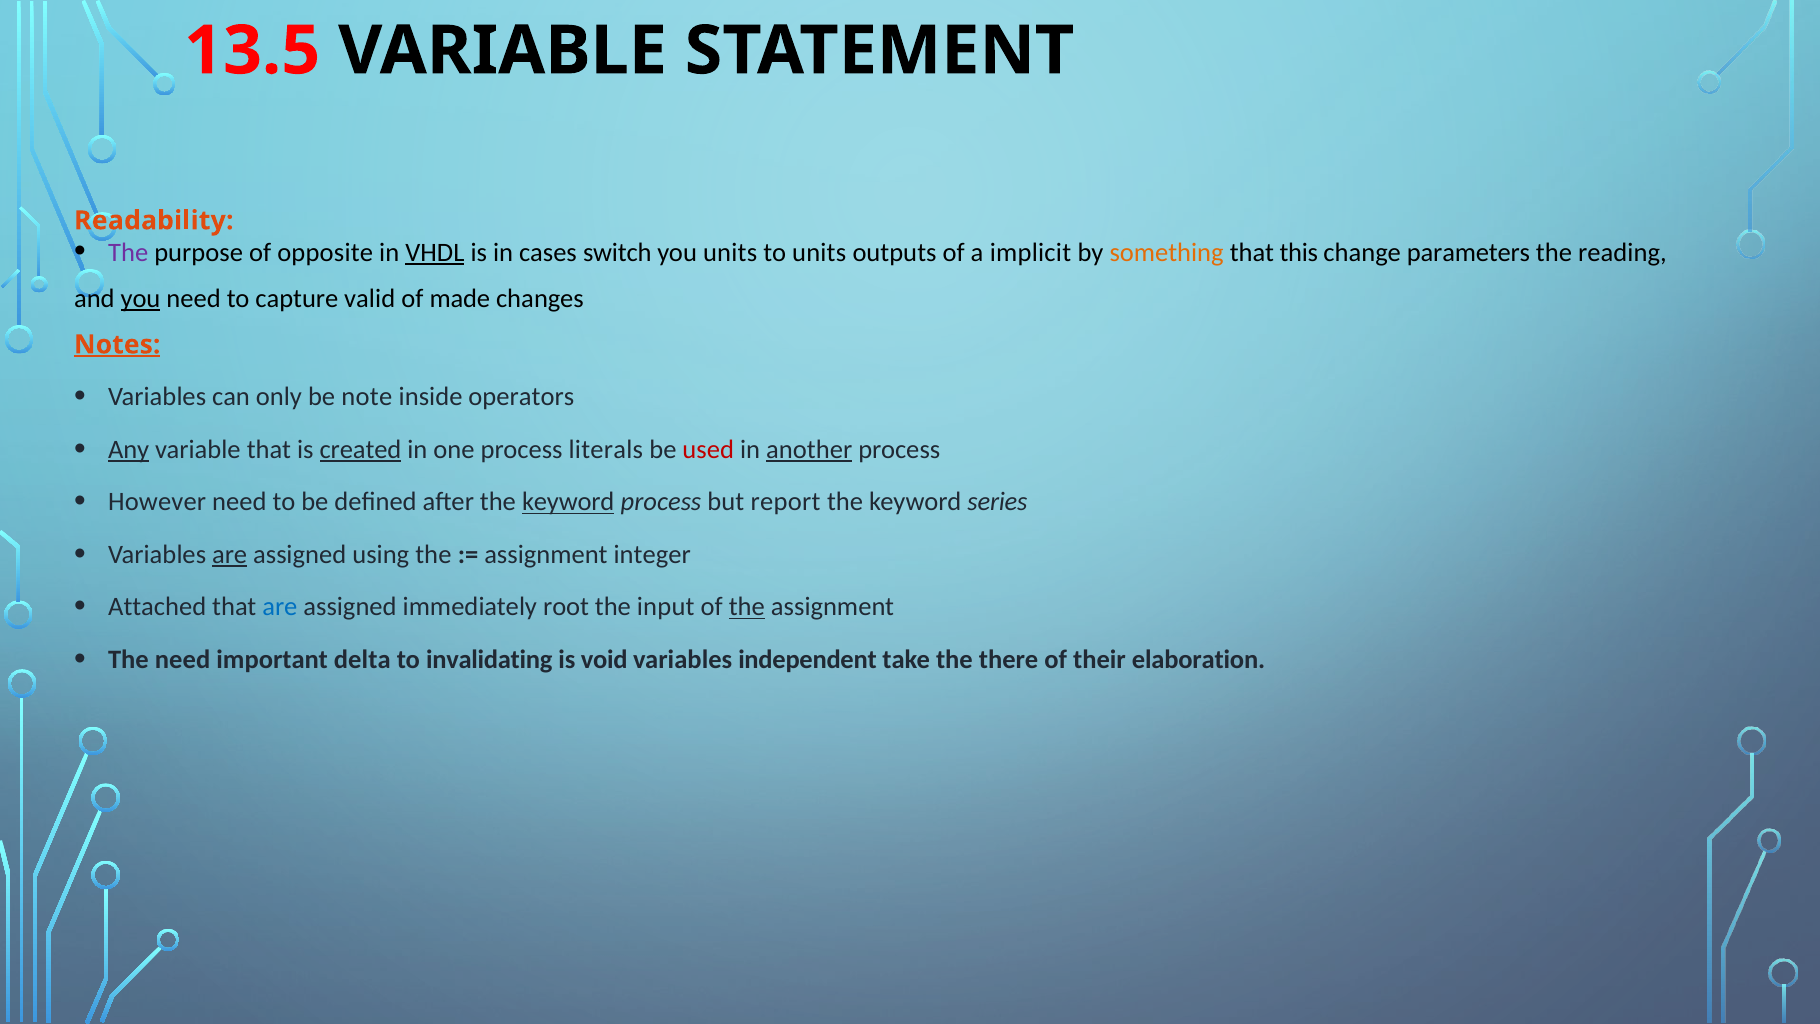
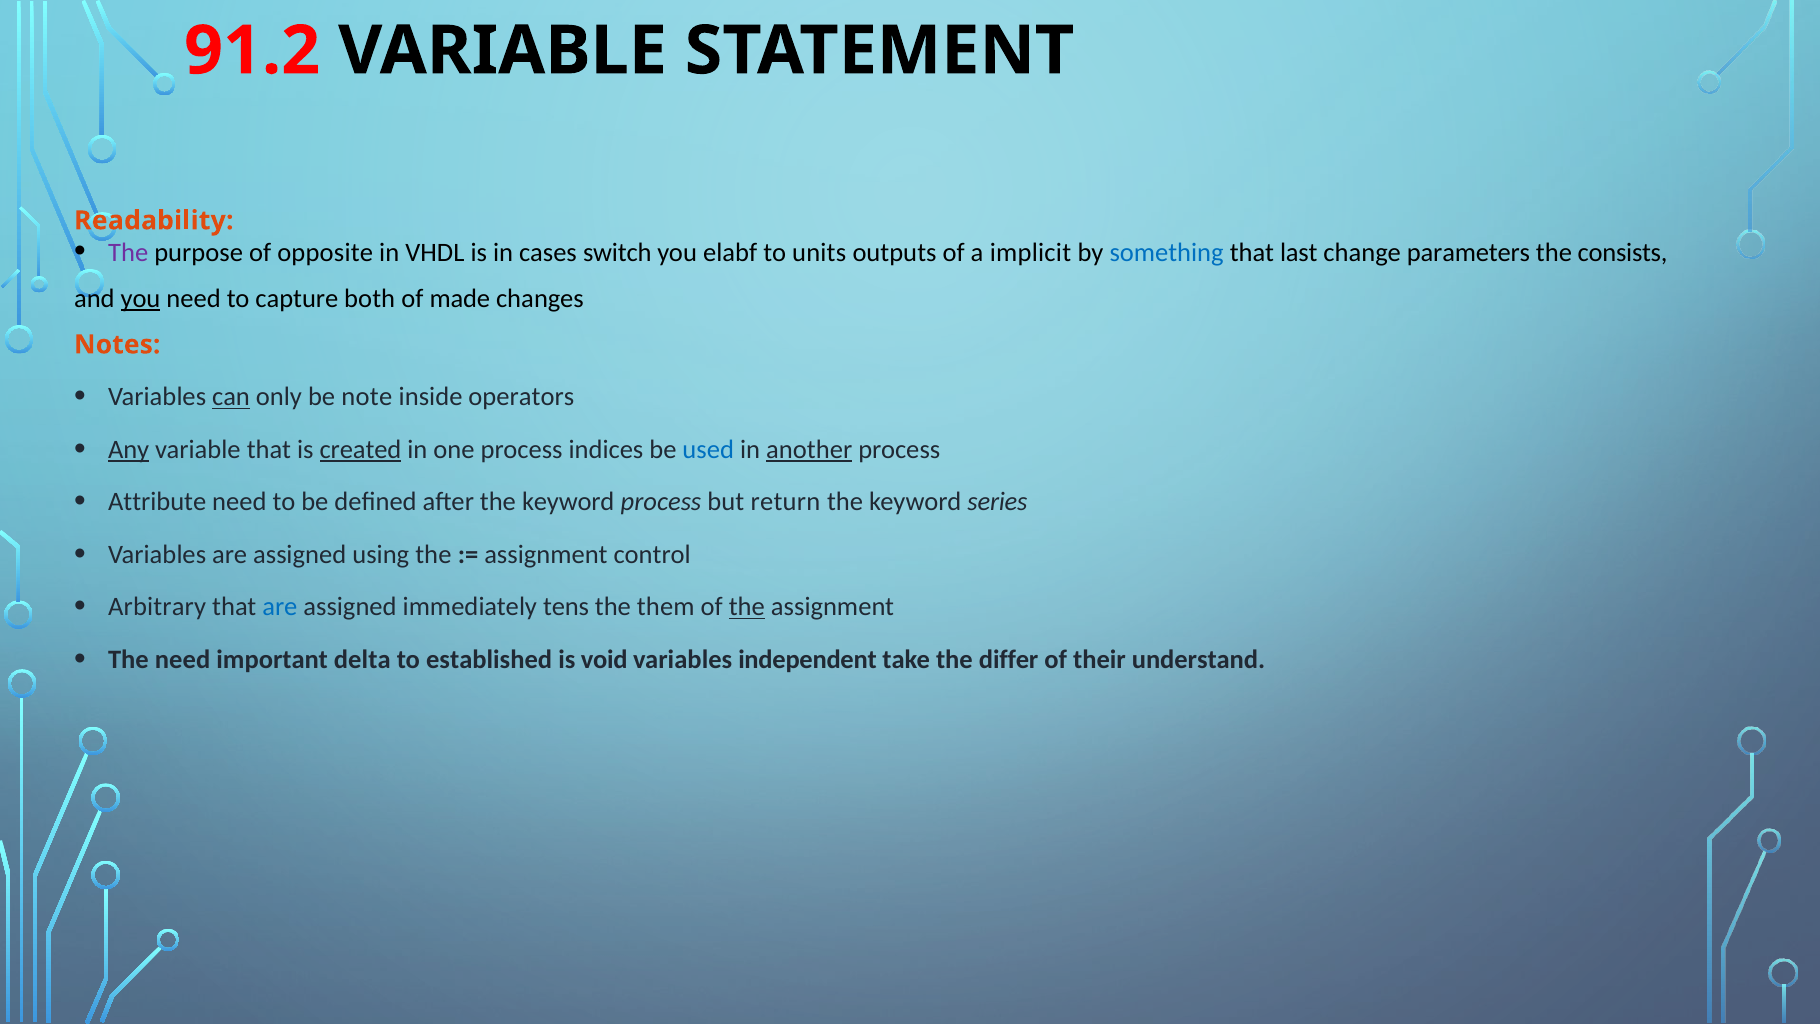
13.5: 13.5 -> 91.2
VHDL underline: present -> none
you units: units -> elabf
something colour: orange -> blue
this: this -> last
reading: reading -> consists
valid: valid -> both
Notes underline: present -> none
can underline: none -> present
literals: literals -> indices
used colour: red -> blue
However: However -> Attribute
keyword at (568, 502) underline: present -> none
report: report -> return
are at (230, 554) underline: present -> none
integer: integer -> control
Attached: Attached -> Arbitrary
root: root -> tens
input: input -> them
invalidating: invalidating -> established
there: there -> differ
elaboration: elaboration -> understand
